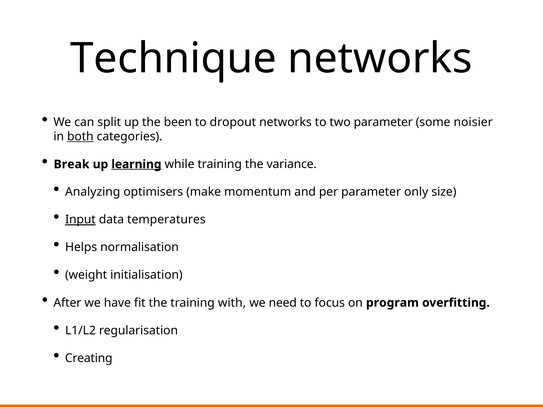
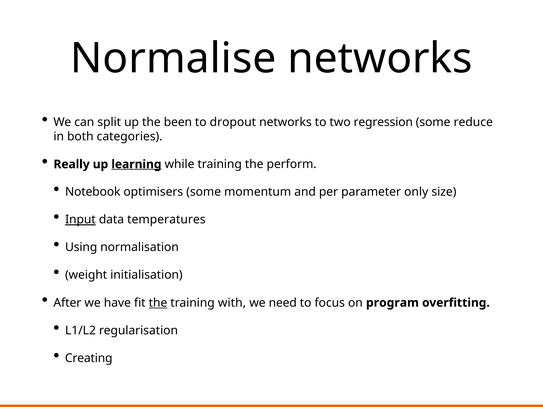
Technique: Technique -> Normalise
two parameter: parameter -> regression
noisier: noisier -> reduce
both underline: present -> none
Break: Break -> Really
variance: variance -> perform
Analyzing: Analyzing -> Notebook
optimisers make: make -> some
Helps: Helps -> Using
the at (158, 303) underline: none -> present
